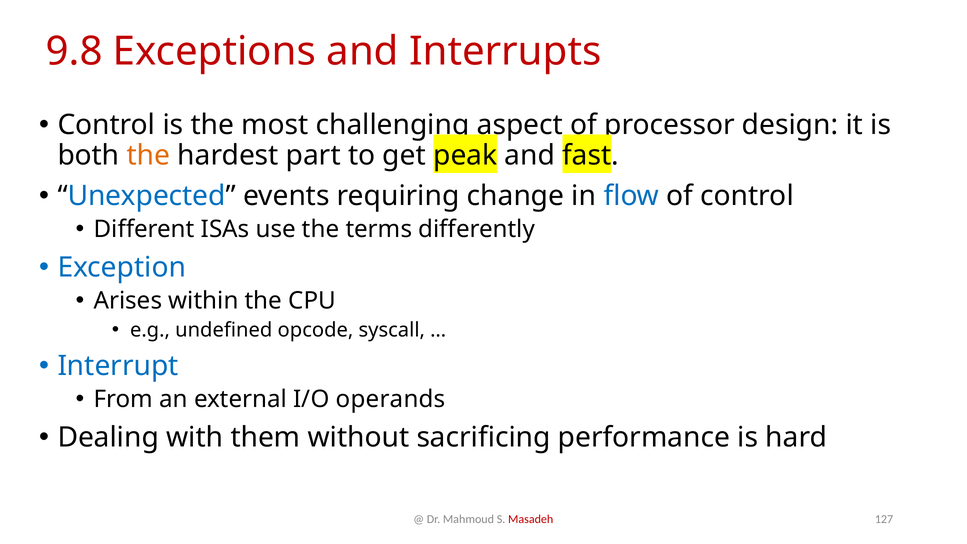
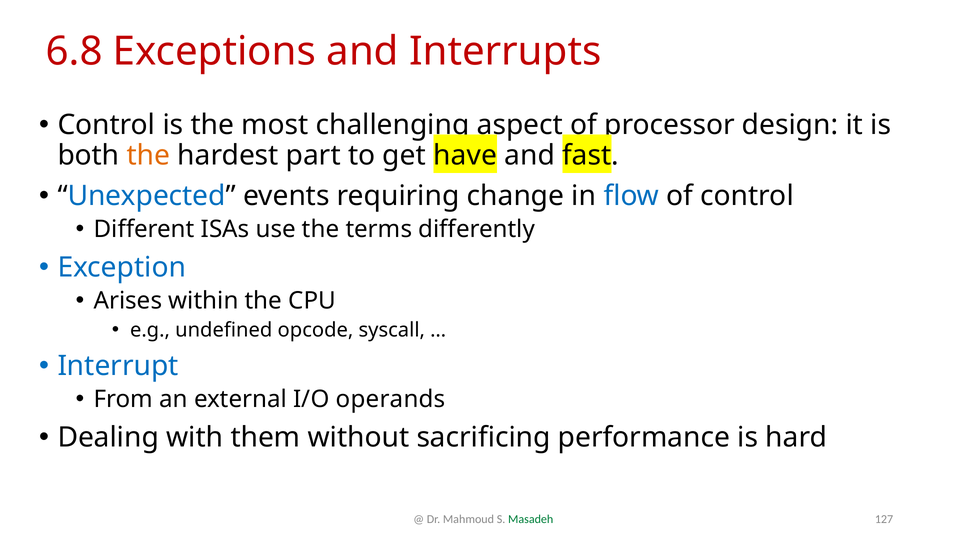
9.8: 9.8 -> 6.8
peak: peak -> have
Masadeh colour: red -> green
